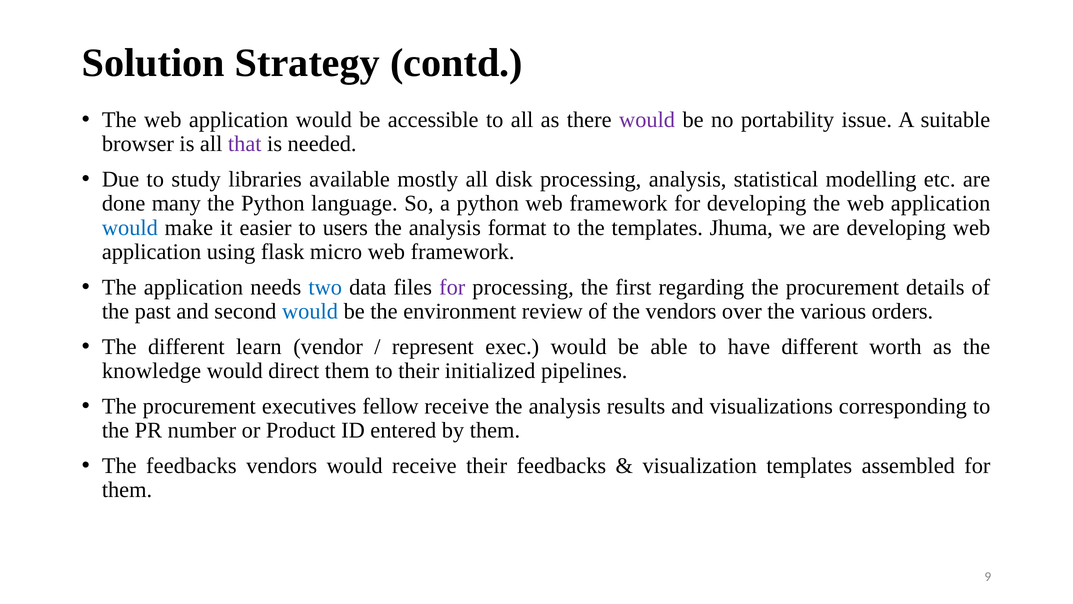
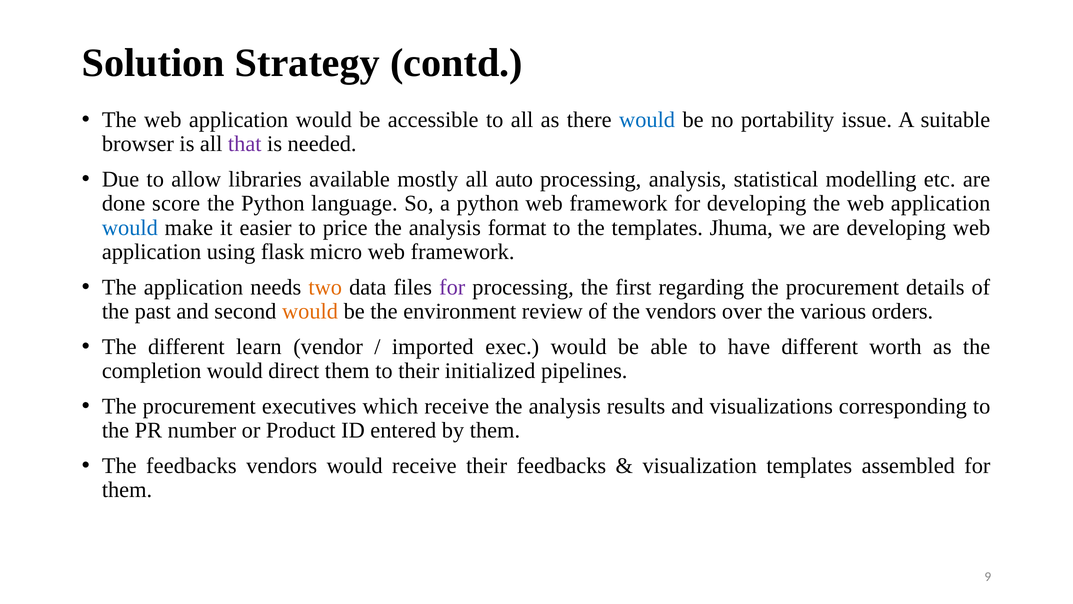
would at (647, 120) colour: purple -> blue
study: study -> allow
disk: disk -> auto
many: many -> score
users: users -> price
two colour: blue -> orange
would at (310, 311) colour: blue -> orange
represent: represent -> imported
knowledge: knowledge -> completion
fellow: fellow -> which
